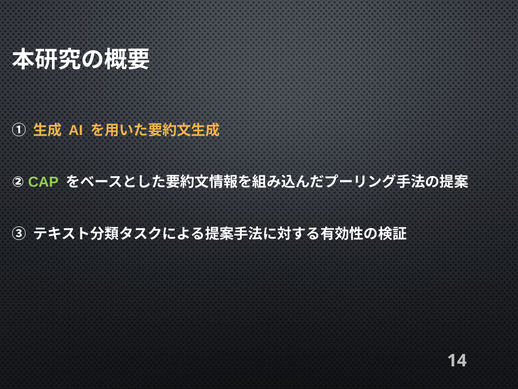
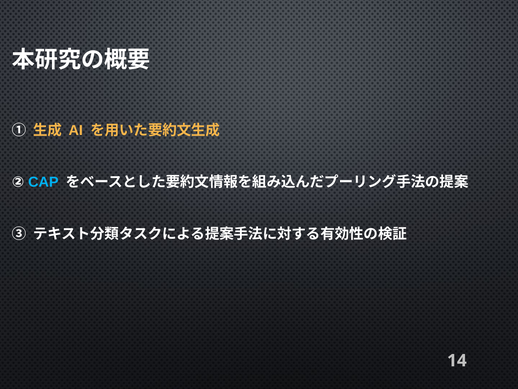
CAP colour: light green -> light blue
